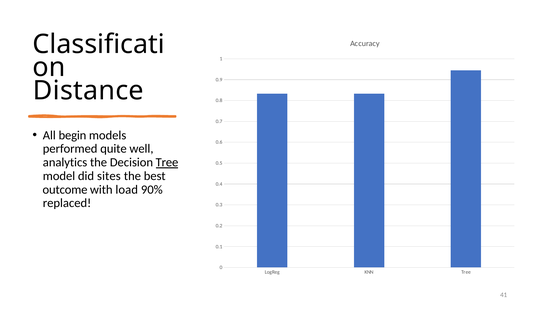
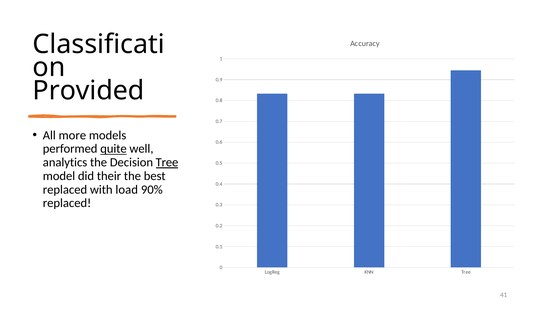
Distance: Distance -> Provided
begin: begin -> more
quite underline: none -> present
sites: sites -> their
outcome at (65, 189): outcome -> replaced
